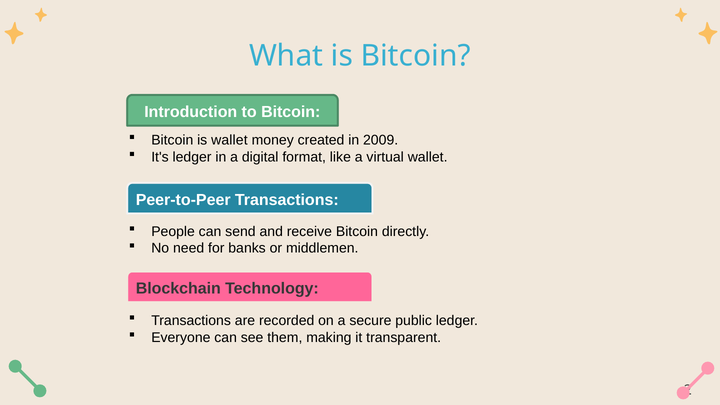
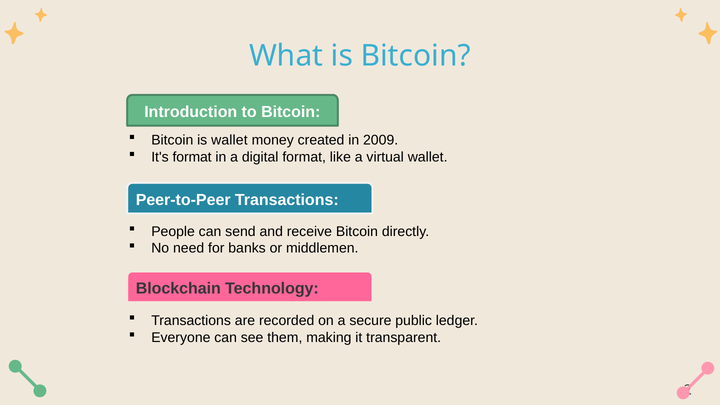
It's ledger: ledger -> format
